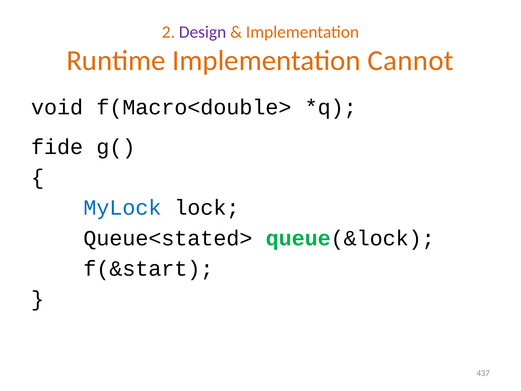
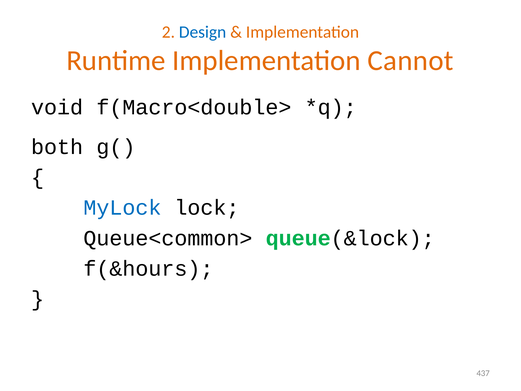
Design colour: purple -> blue
fide: fide -> both
Queue<stated>: Queue<stated> -> Queue<common>
f(&start: f(&start -> f(&hours
